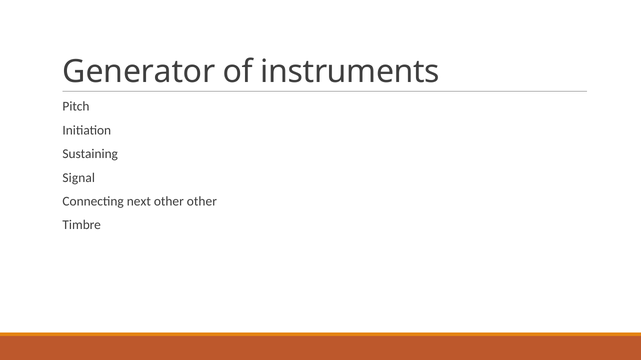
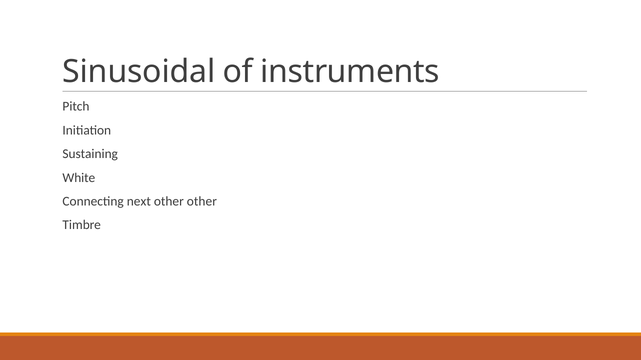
Generator: Generator -> Sinusoidal
Signal: Signal -> White
